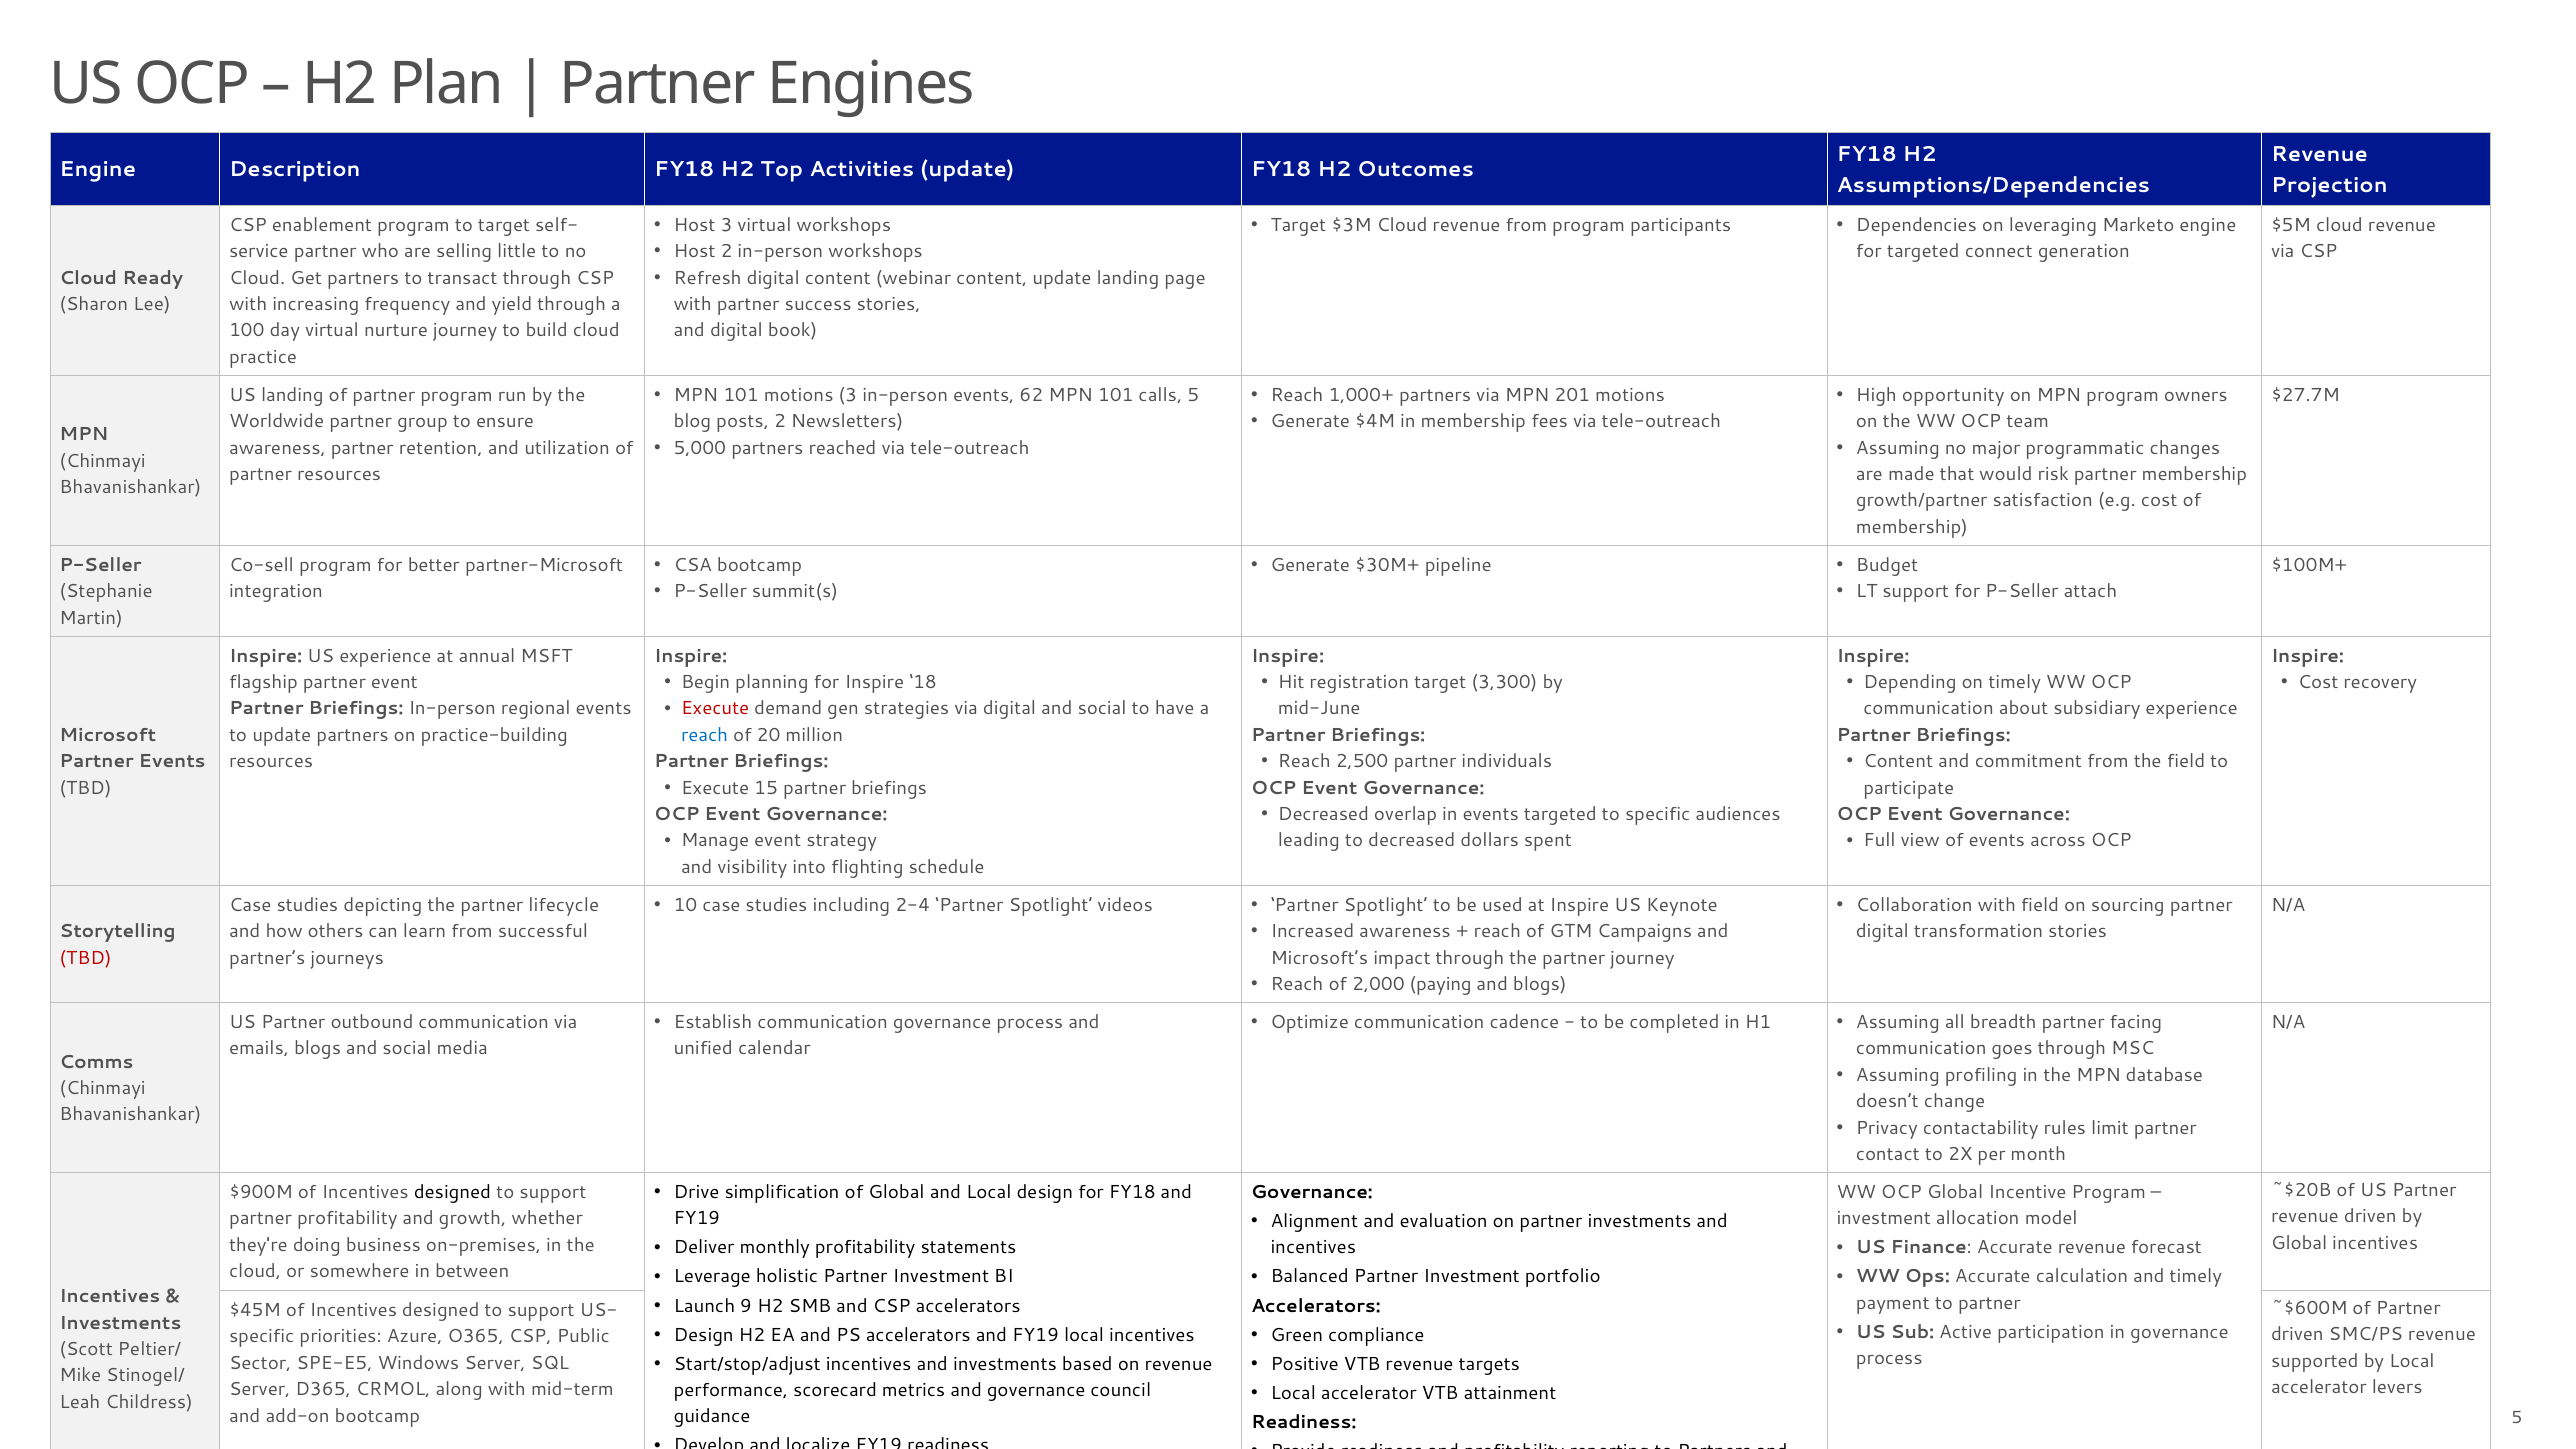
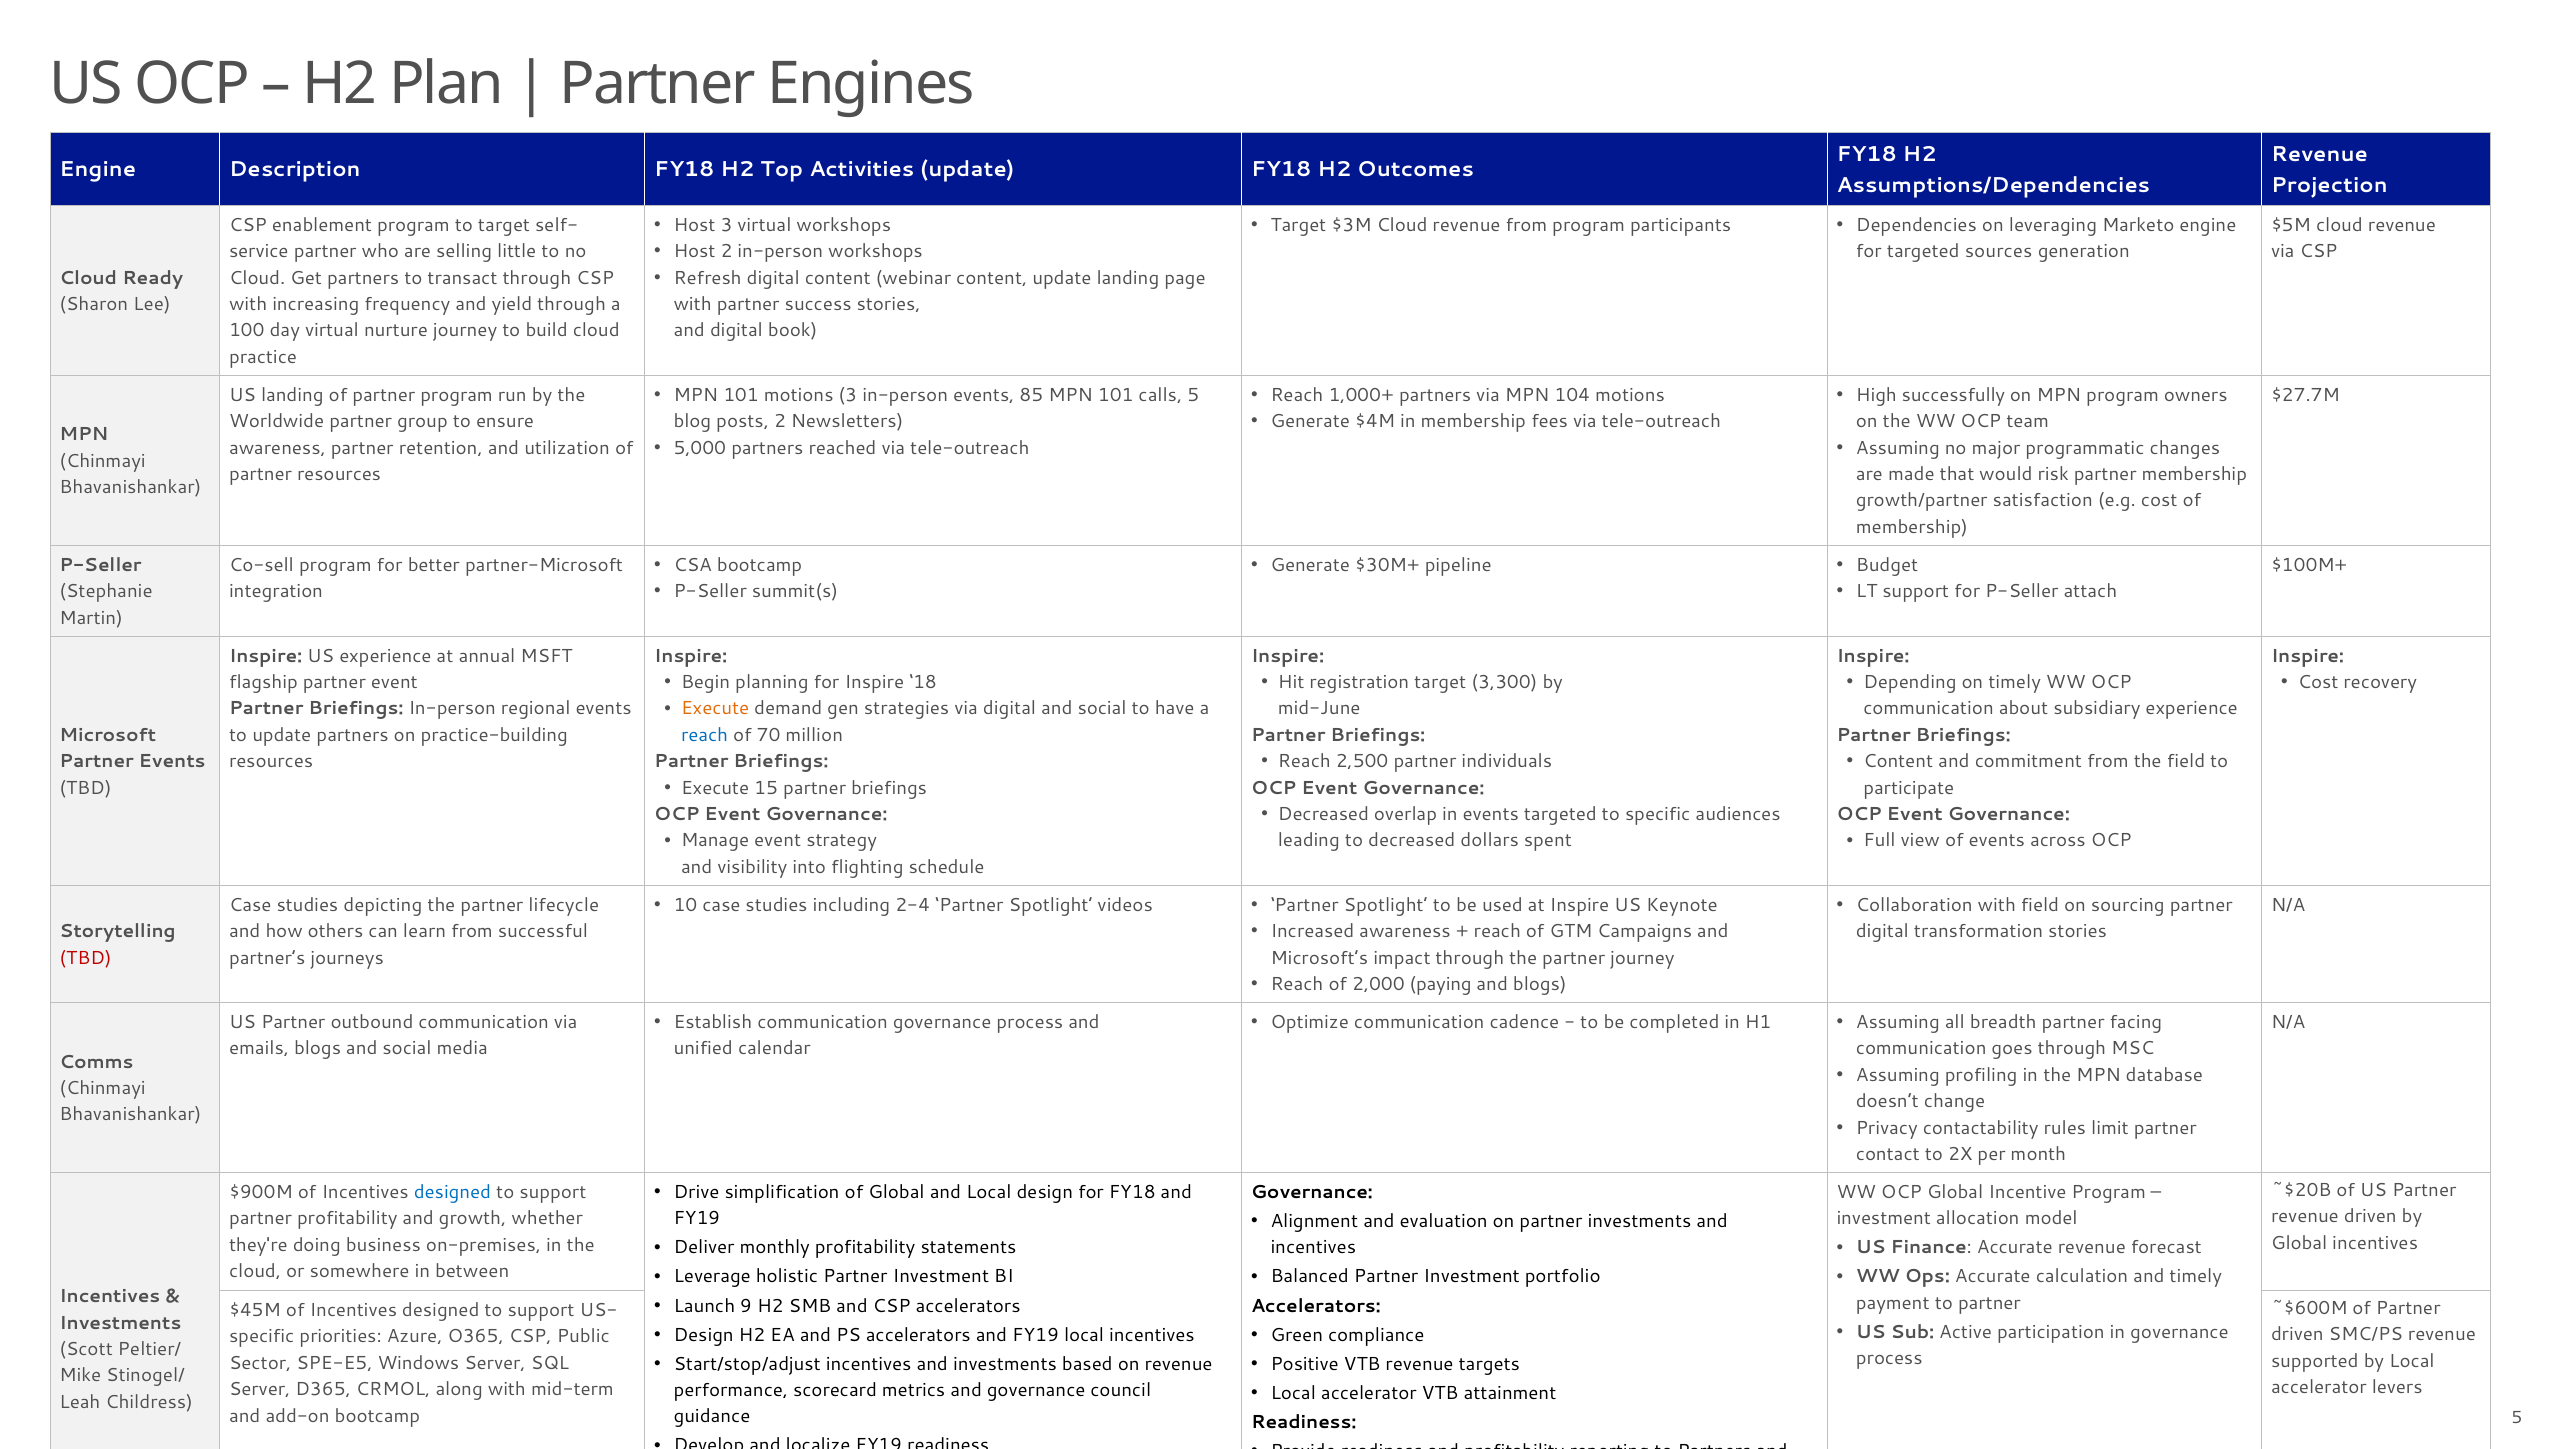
connect: connect -> sources
62: 62 -> 85
201: 201 -> 104
opportunity: opportunity -> successfully
Execute at (715, 709) colour: red -> orange
20: 20 -> 70
designed at (452, 1192) colour: black -> blue
